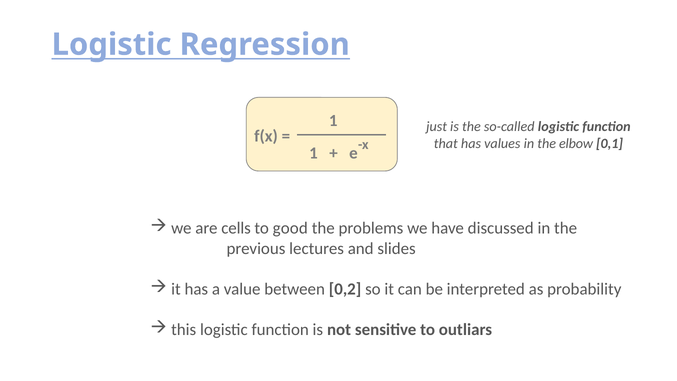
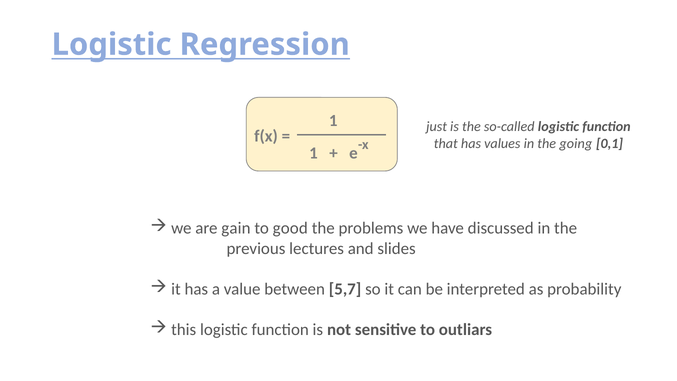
elbow: elbow -> going
cells: cells -> gain
0,2: 0,2 -> 5,7
